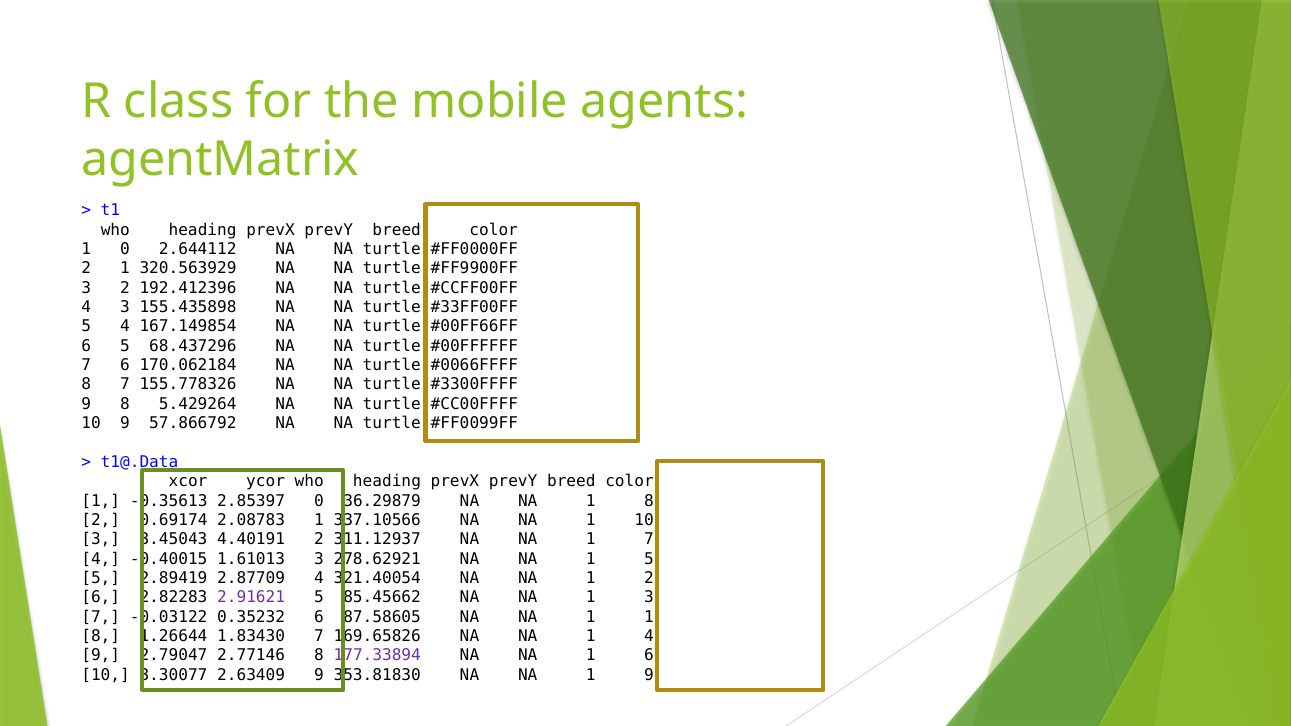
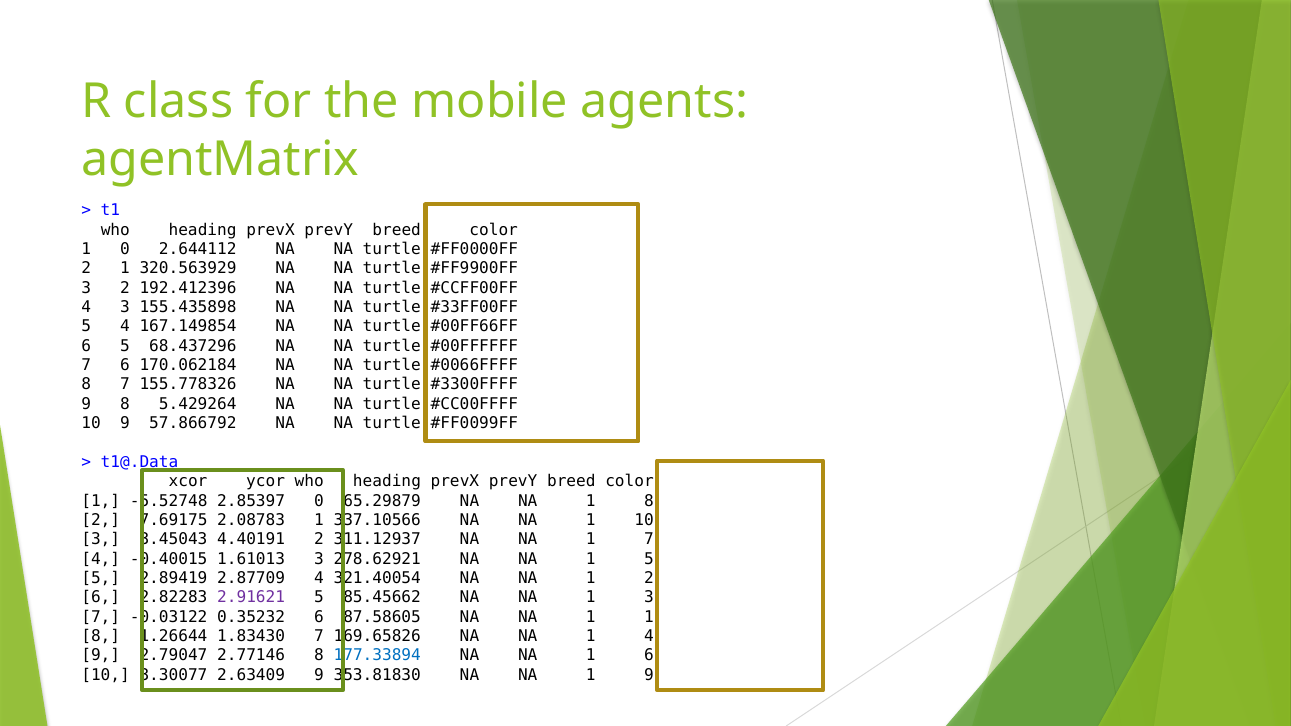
-0.35613: -0.35613 -> -5.52748
36.29879: 36.29879 -> 65.29879
0.69174: 0.69174 -> 7.69175
177.33894 colour: purple -> blue
